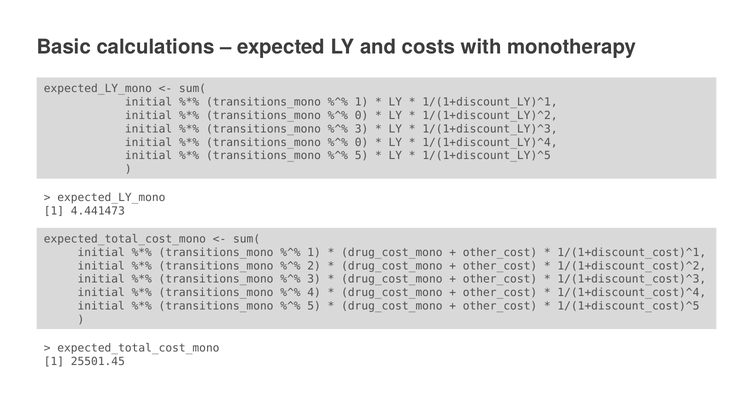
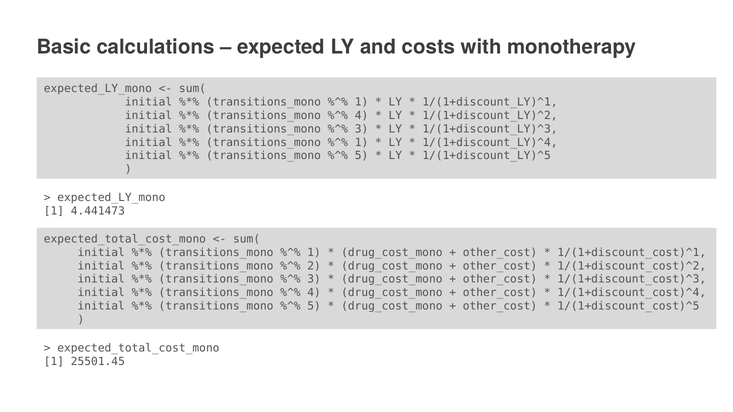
0 at (362, 116): 0 -> 4
0 at (362, 142): 0 -> 1
